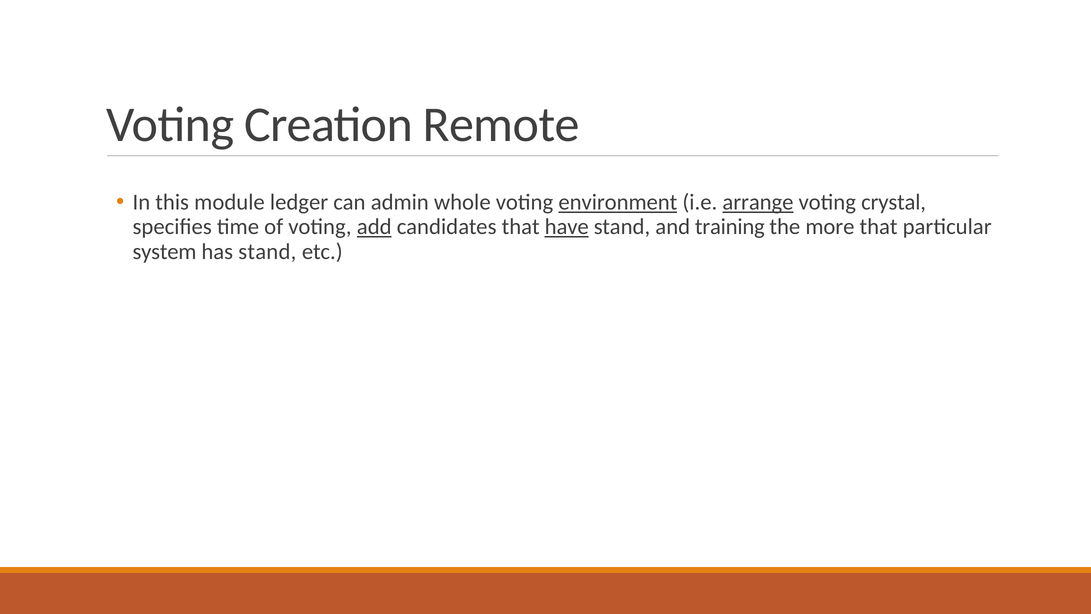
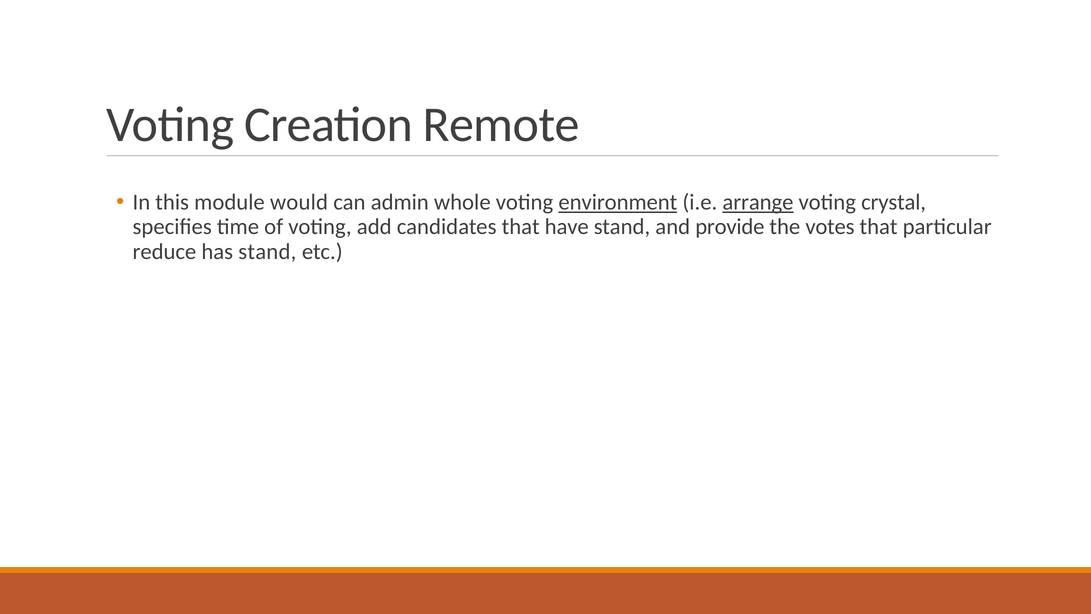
ledger: ledger -> would
add underline: present -> none
have underline: present -> none
training: training -> provide
more: more -> votes
system: system -> reduce
